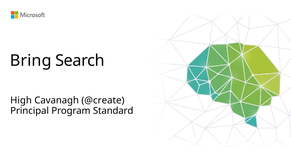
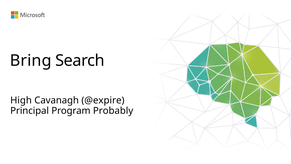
@create: @create -> @expire
Standard: Standard -> Probably
